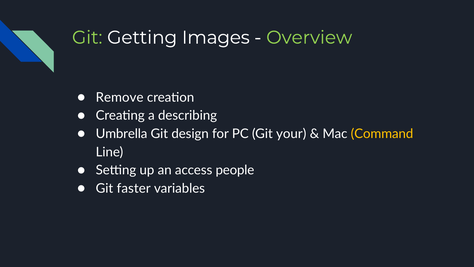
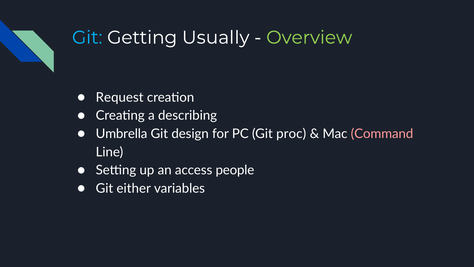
Git at (87, 37) colour: light green -> light blue
Images: Images -> Usually
Remove: Remove -> Request
your: your -> proc
Command colour: yellow -> pink
faster: faster -> either
